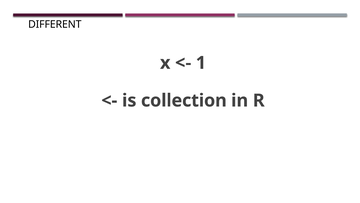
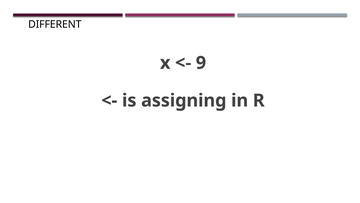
1: 1 -> 9
collection: collection -> assigning
